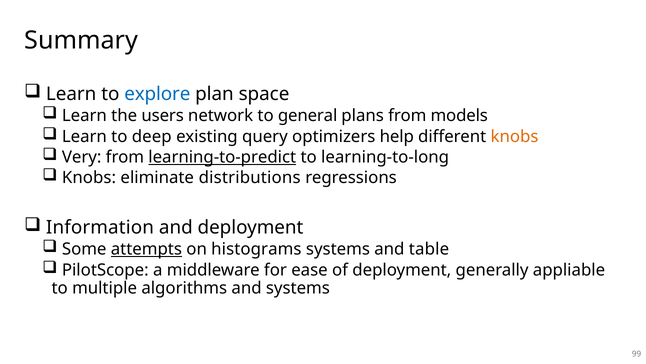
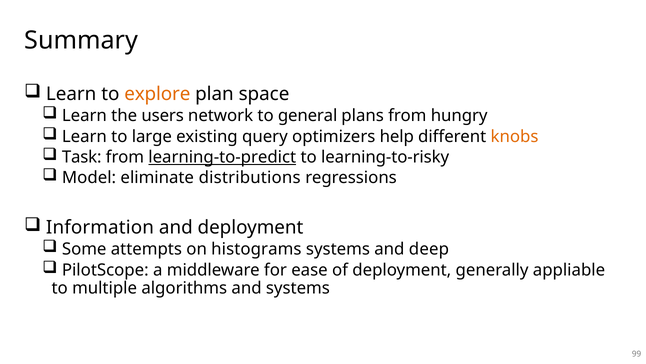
explore colour: blue -> orange
models: models -> hungry
deep: deep -> large
Very: Very -> Task
learning-to-long: learning-to-long -> learning-to-risky
Knobs at (89, 178): Knobs -> Model
attempts underline: present -> none
table: table -> deep
